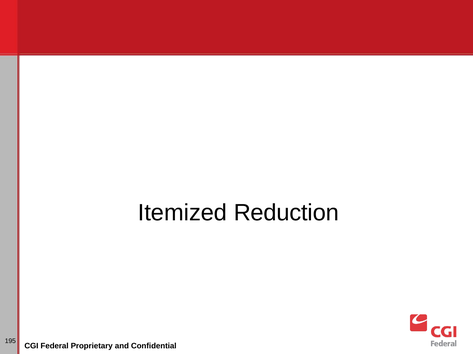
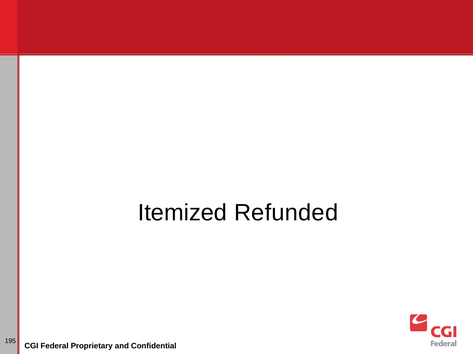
Reduction: Reduction -> Refunded
